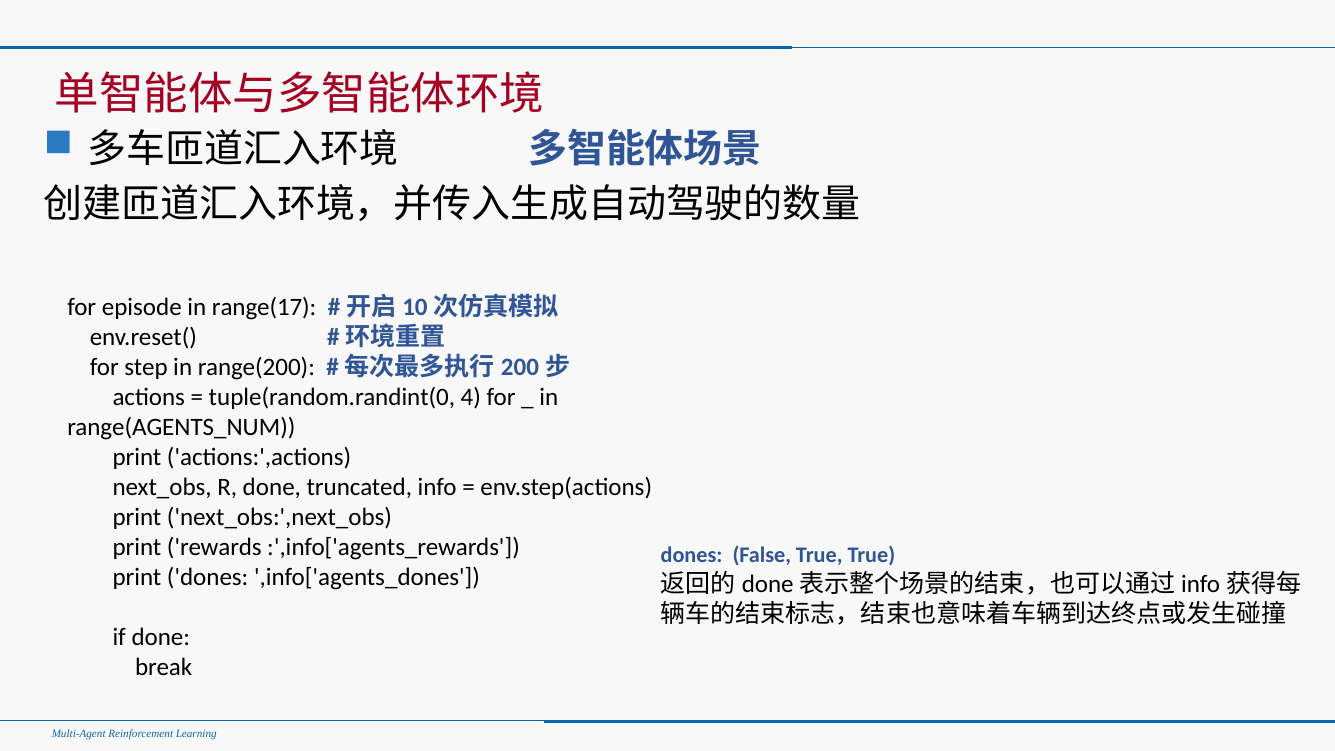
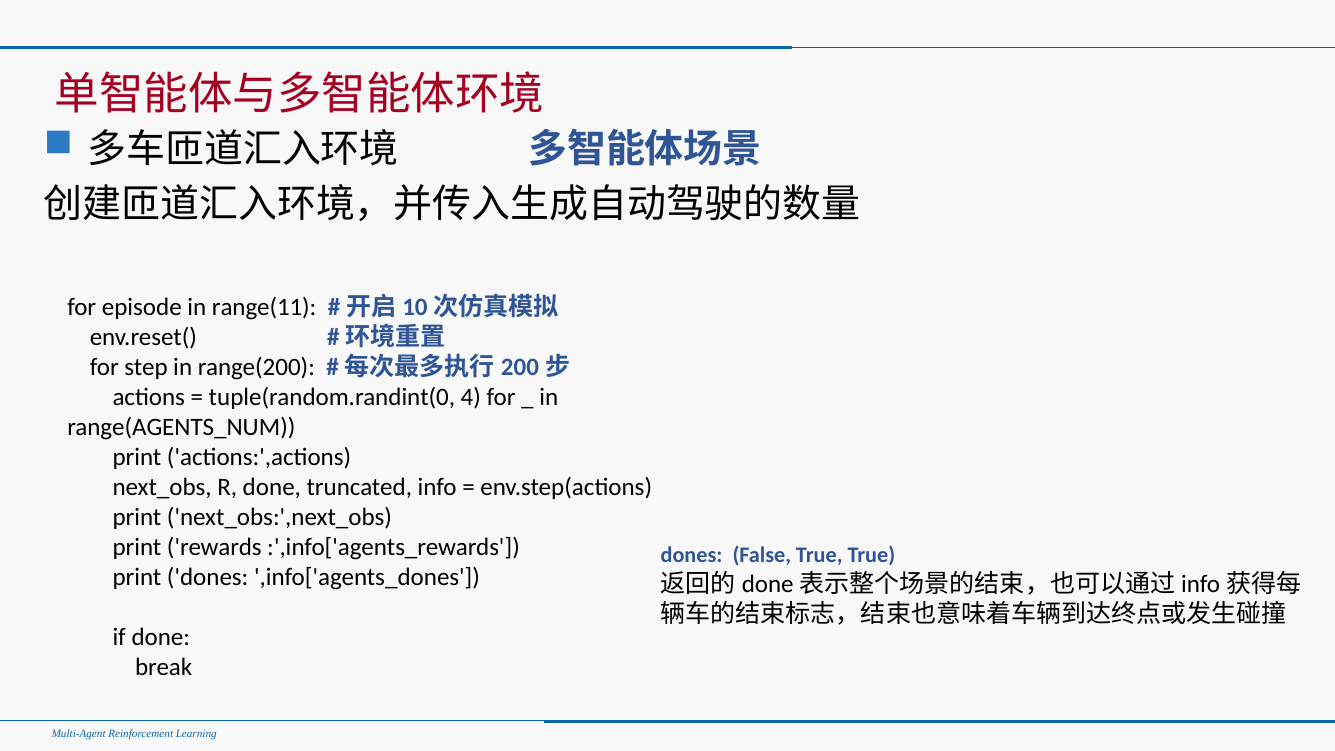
range(17: range(17 -> range(11
